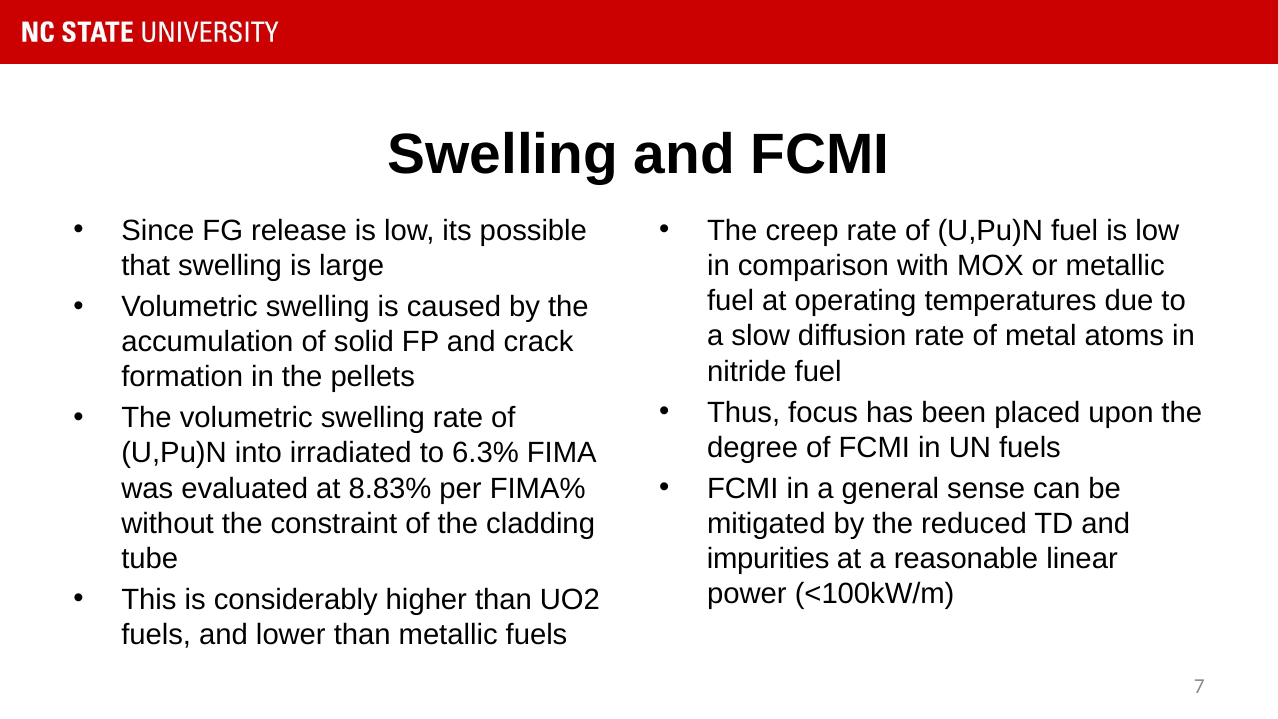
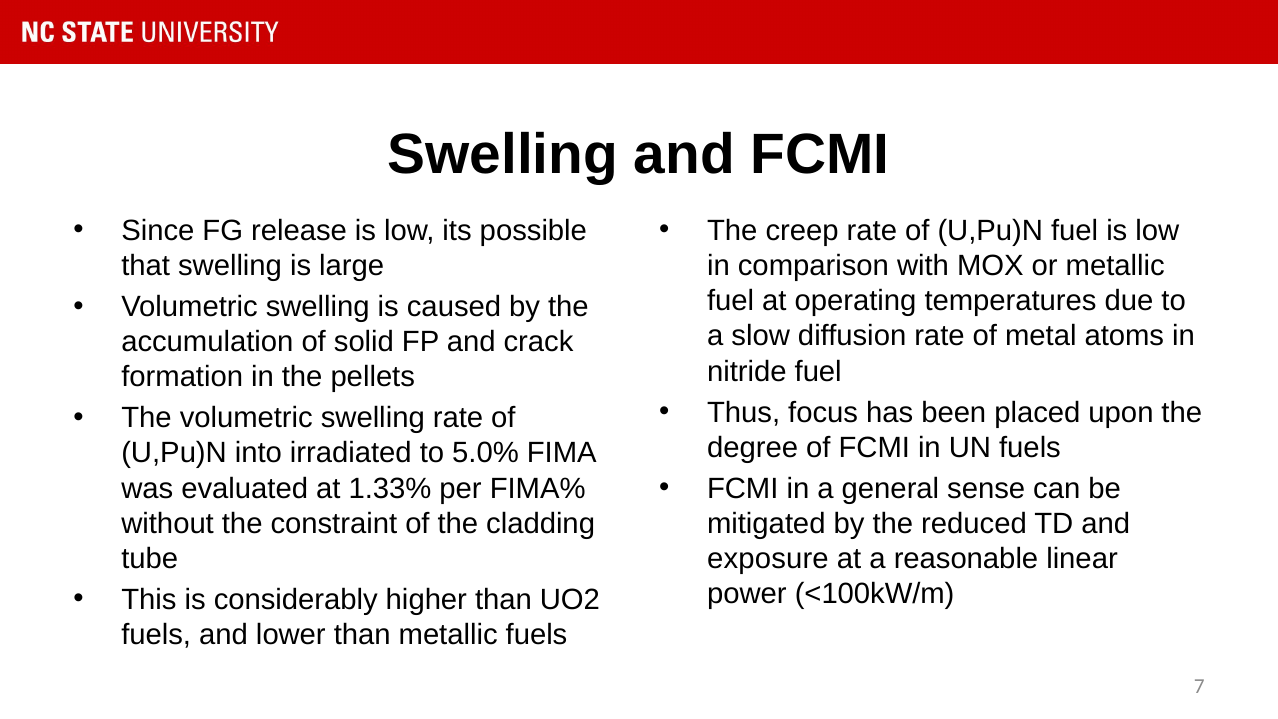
6.3%: 6.3% -> 5.0%
8.83%: 8.83% -> 1.33%
impurities: impurities -> exposure
